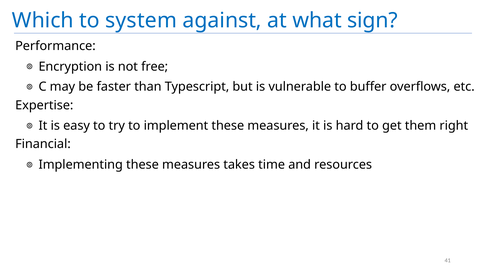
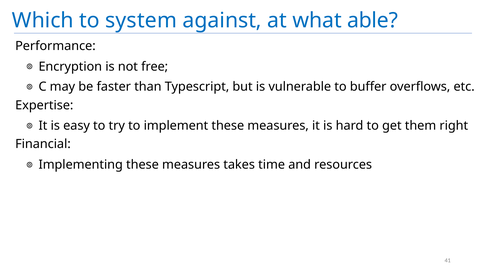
sign: sign -> able
